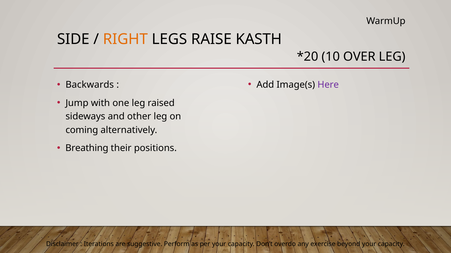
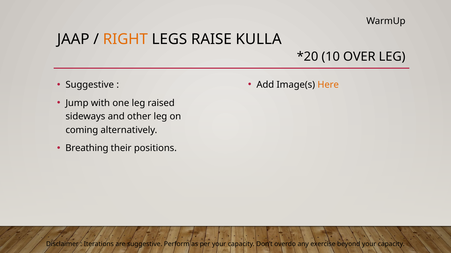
SIDE: SIDE -> JAAP
KASTH: KASTH -> KULLA
Here colour: purple -> orange
Backwards at (90, 85): Backwards -> Suggestive
